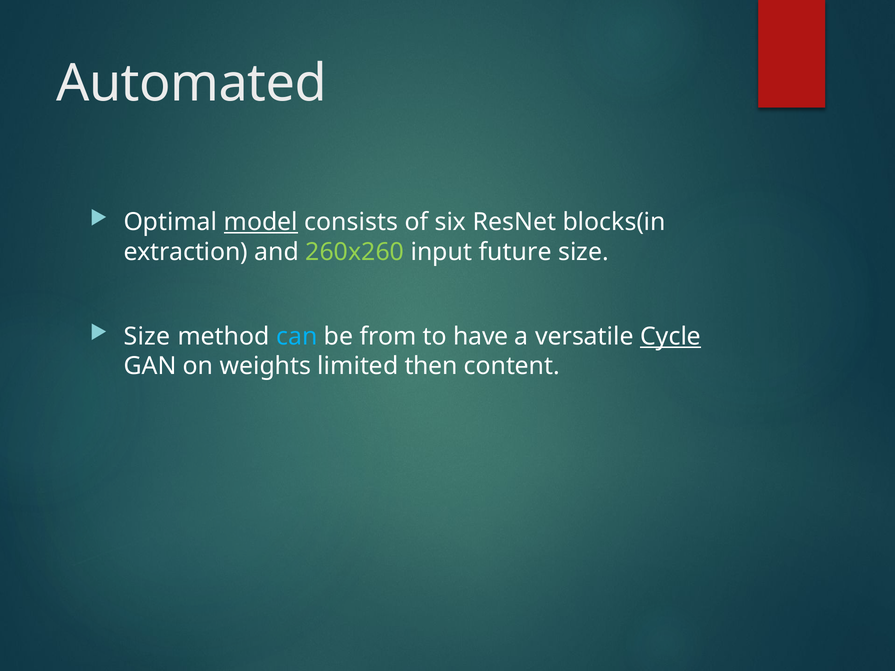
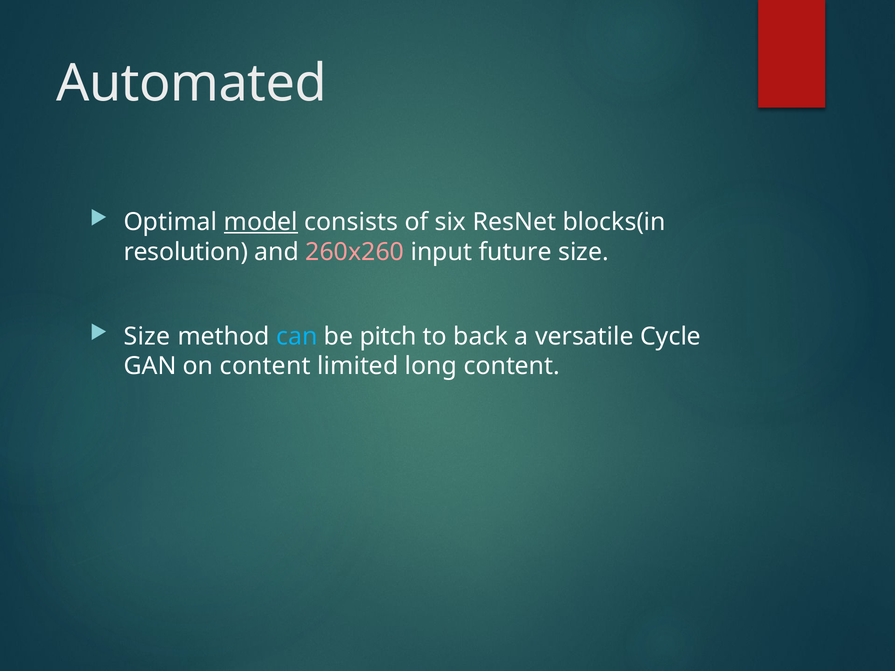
extraction: extraction -> resolution
260x260 colour: light green -> pink
from: from -> pitch
have: have -> back
Cycle underline: present -> none
on weights: weights -> content
then: then -> long
